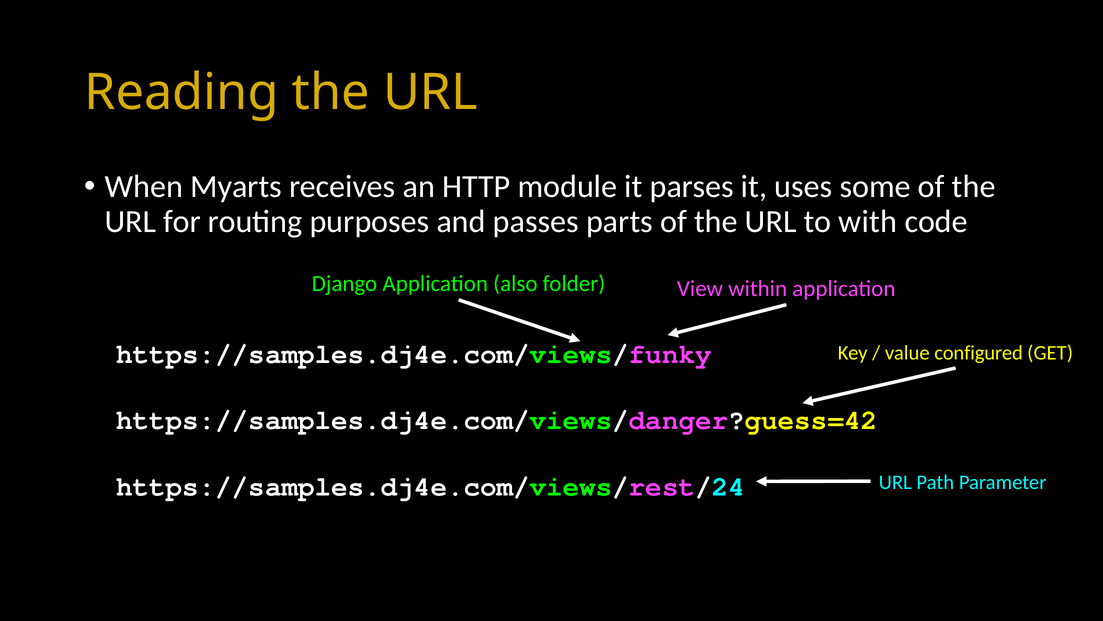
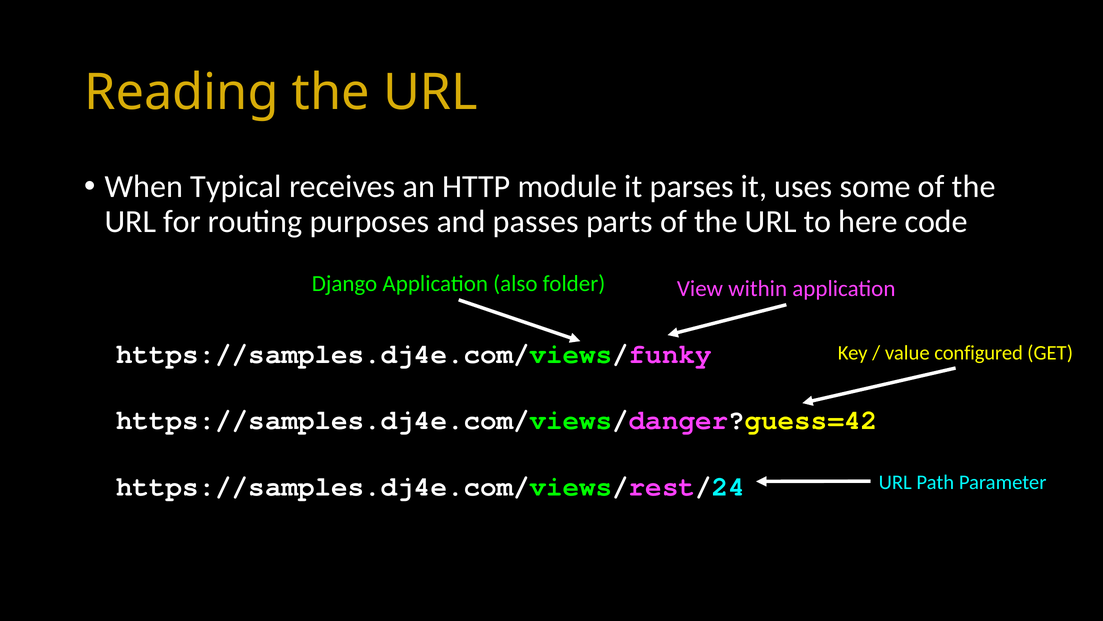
Myarts: Myarts -> Typical
with: with -> here
